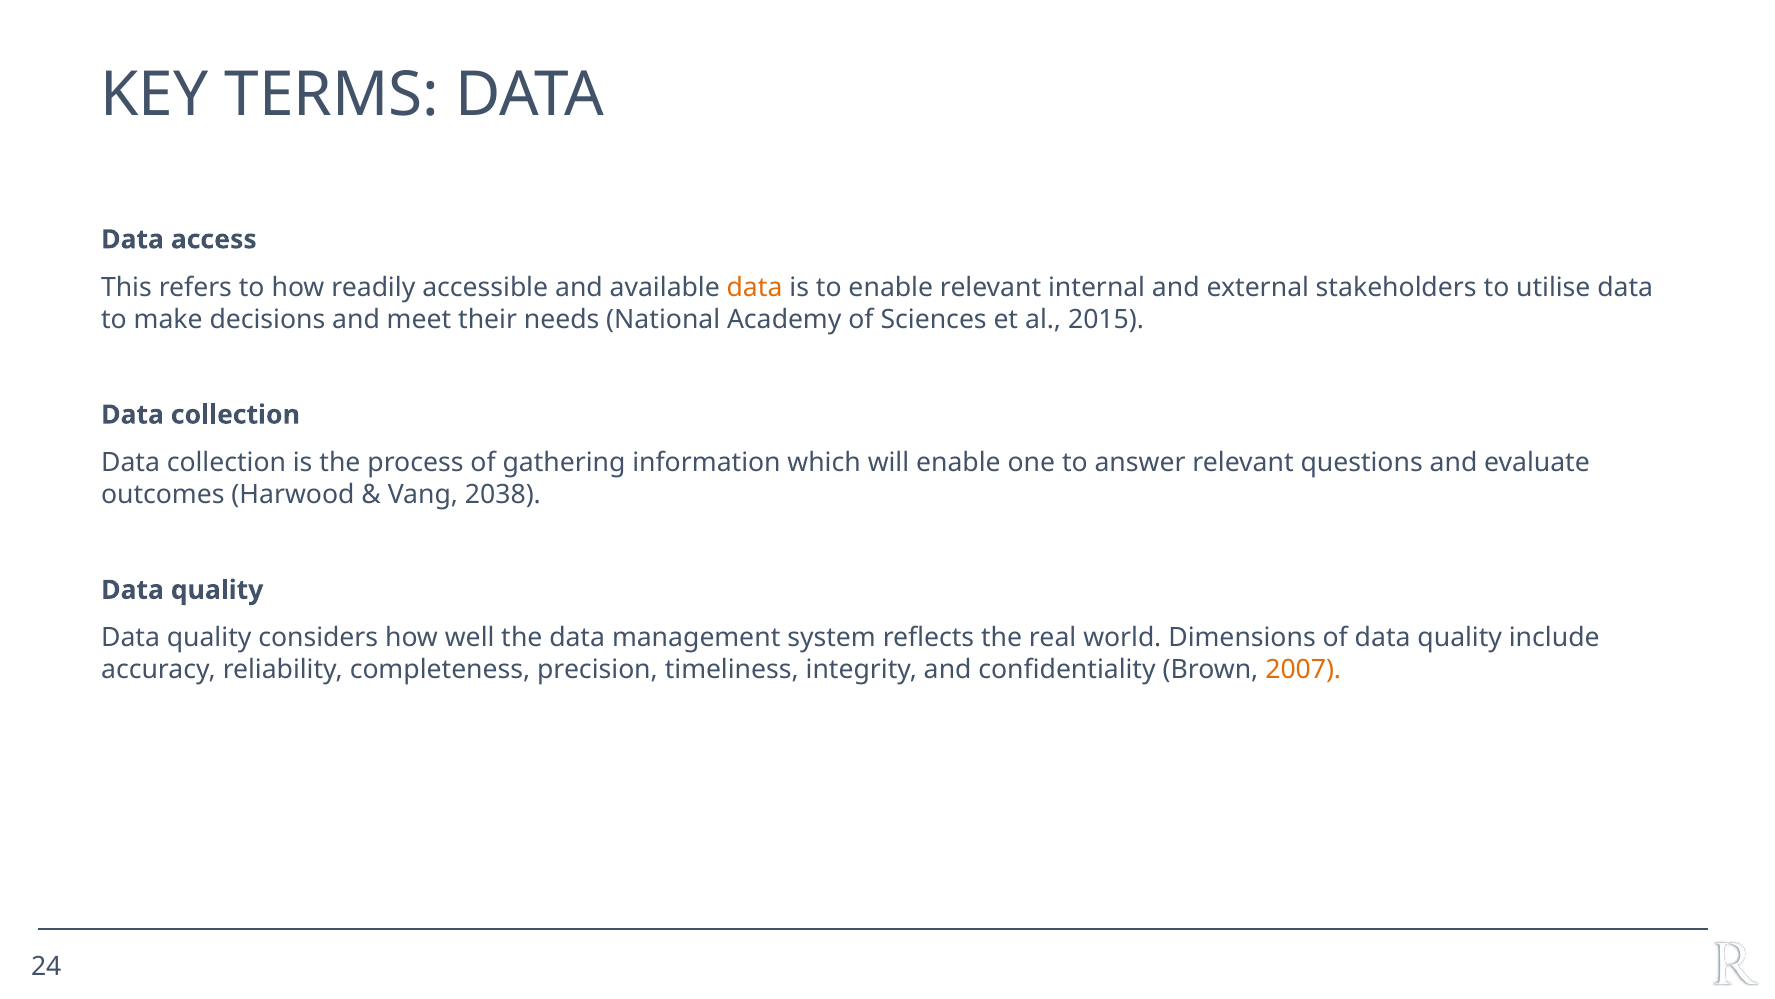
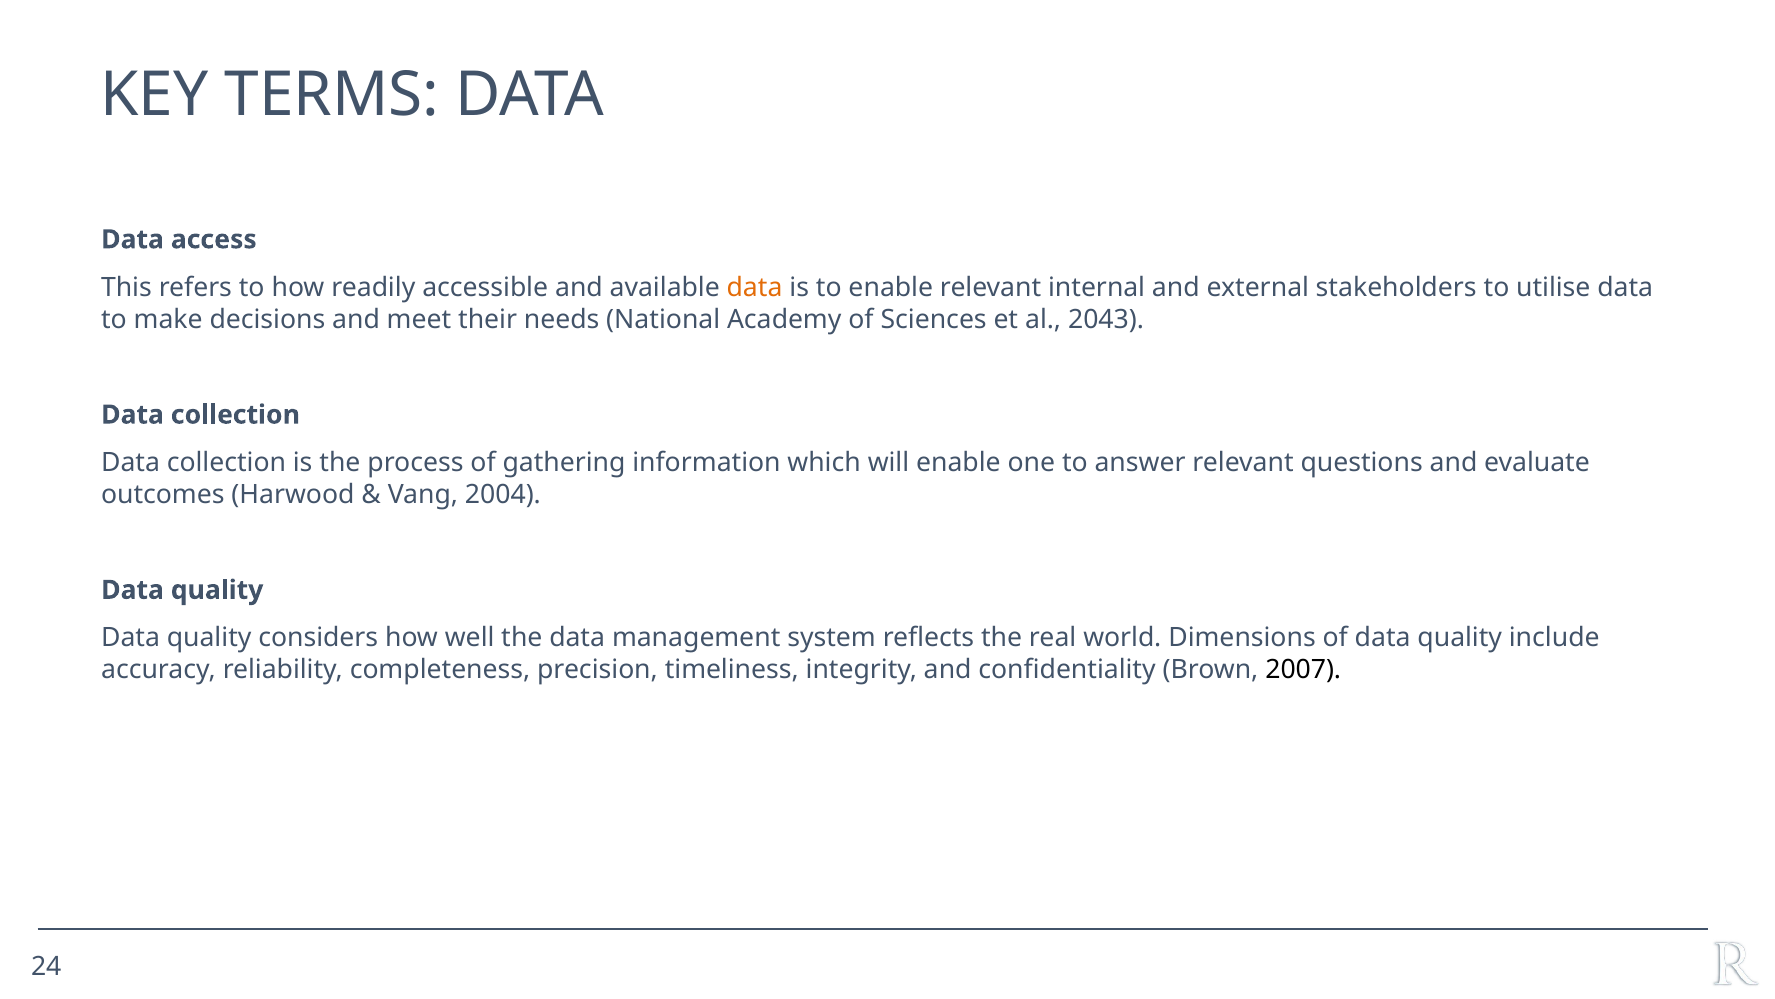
2015: 2015 -> 2043
2038: 2038 -> 2004
2007 colour: orange -> black
